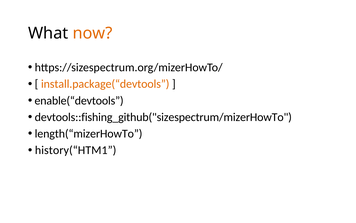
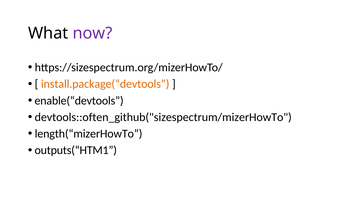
now colour: orange -> purple
devtools::fishing_github("sizespectrum/mizerHowTo: devtools::fishing_github("sizespectrum/mizerHowTo -> devtools::often_github("sizespectrum/mizerHowTo
history(“HTM1: history(“HTM1 -> outputs(“HTM1
